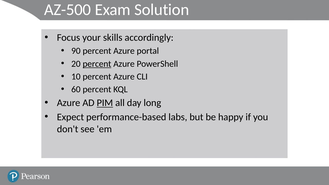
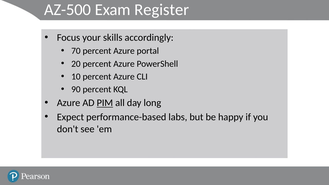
Solution: Solution -> Register
90: 90 -> 70
percent at (97, 64) underline: present -> none
60: 60 -> 90
